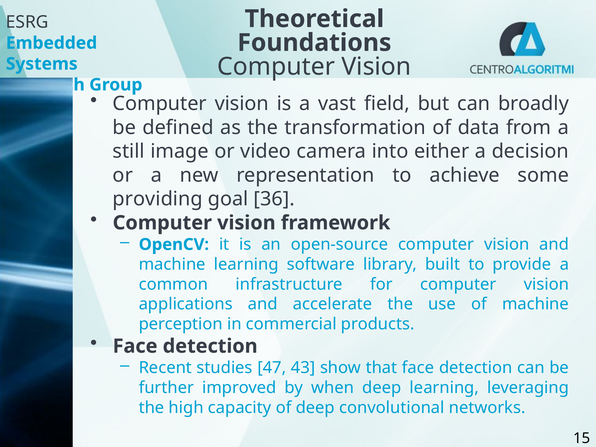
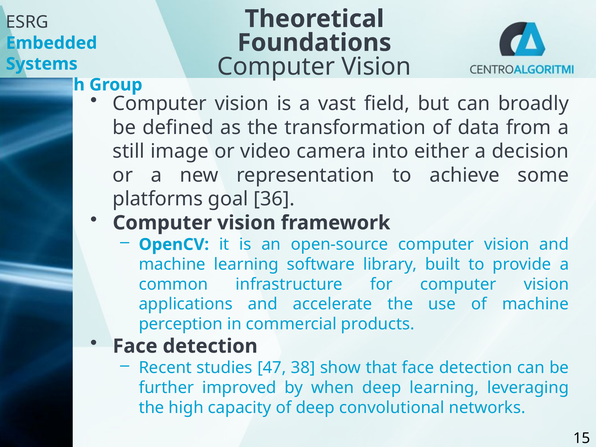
providing: providing -> platforms
43: 43 -> 38
